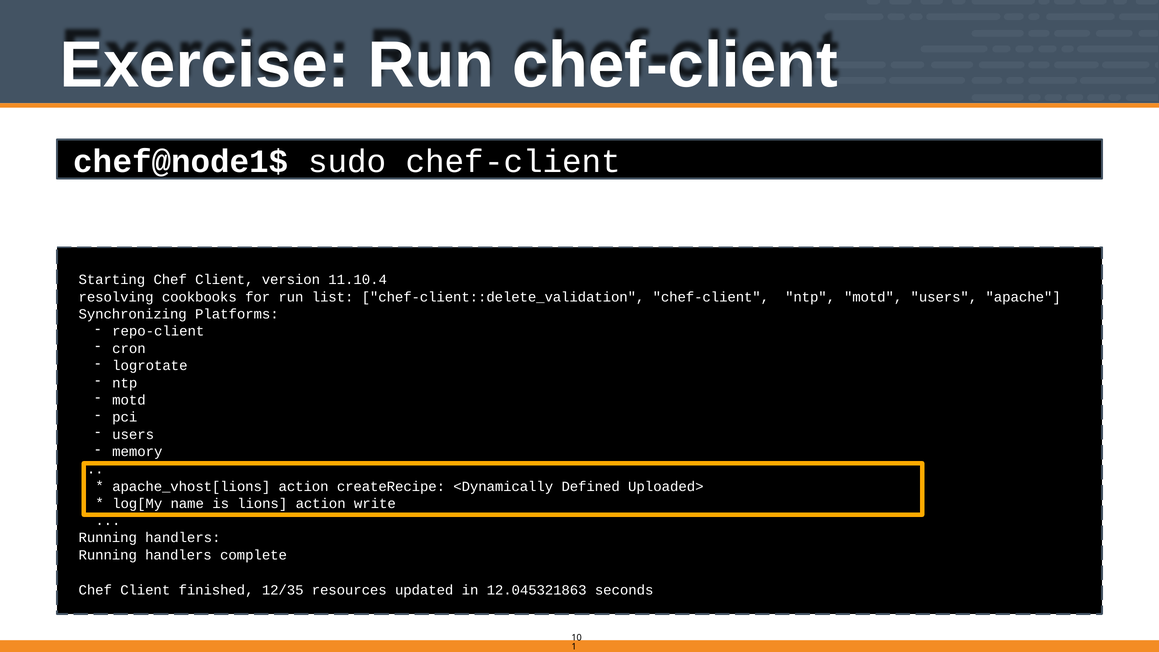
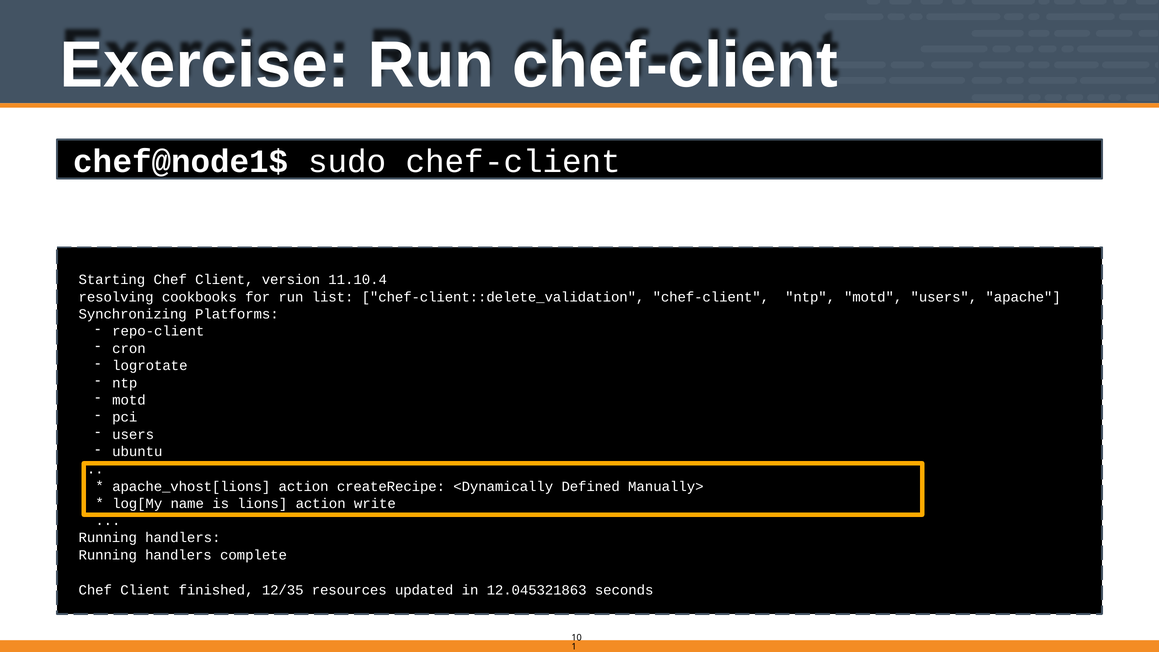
memory: memory -> ubuntu
Uploaded>: Uploaded> -> Manually>
